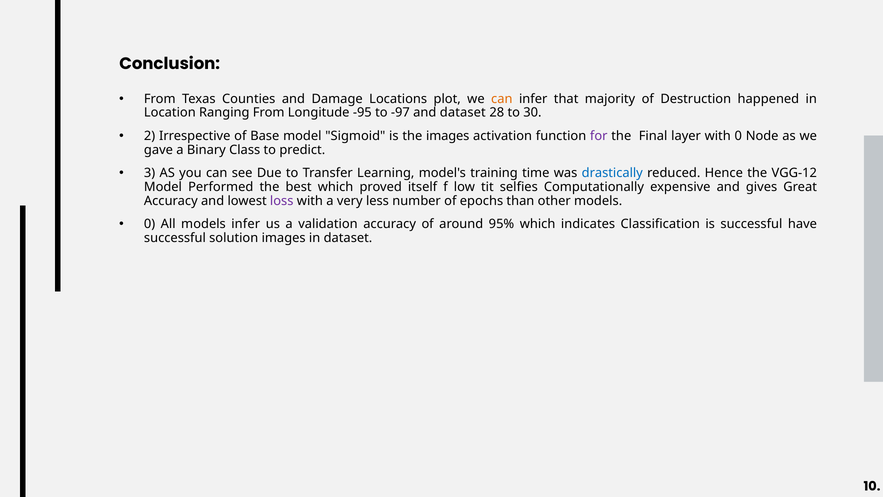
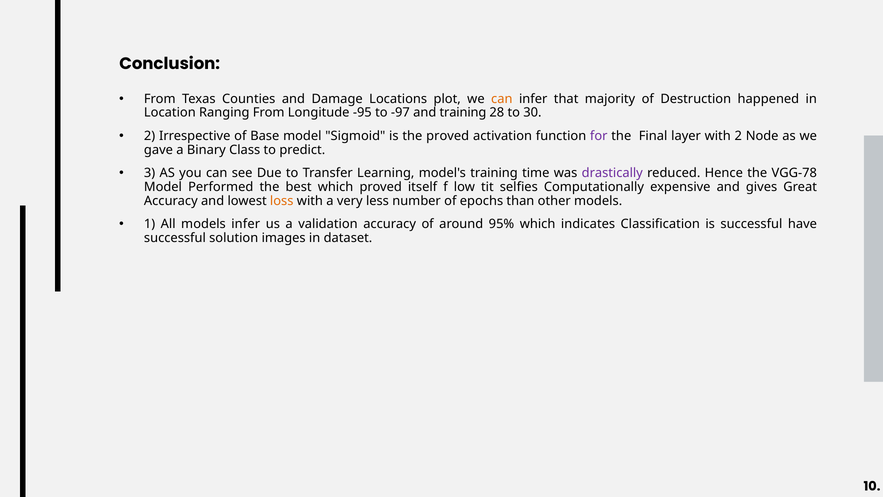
and dataset: dataset -> training
the images: images -> proved
with 0: 0 -> 2
drastically colour: blue -> purple
VGG-12: VGG-12 -> VGG-78
loss colour: purple -> orange
0 at (150, 224): 0 -> 1
